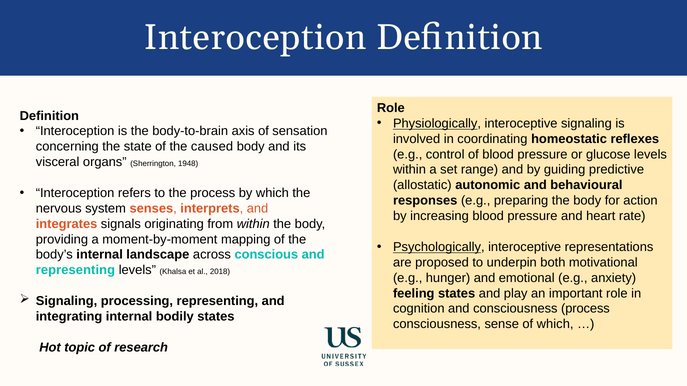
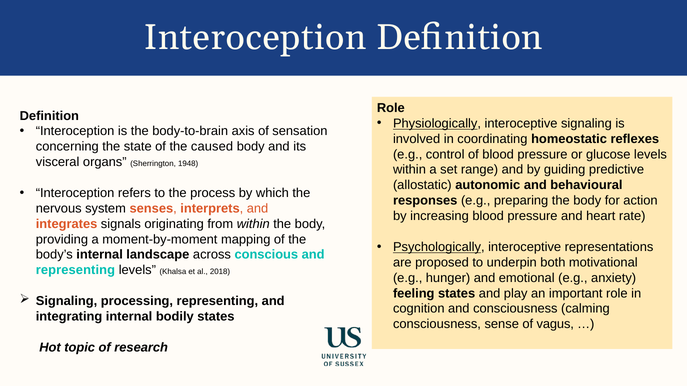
consciousness process: process -> calming
of which: which -> vagus
